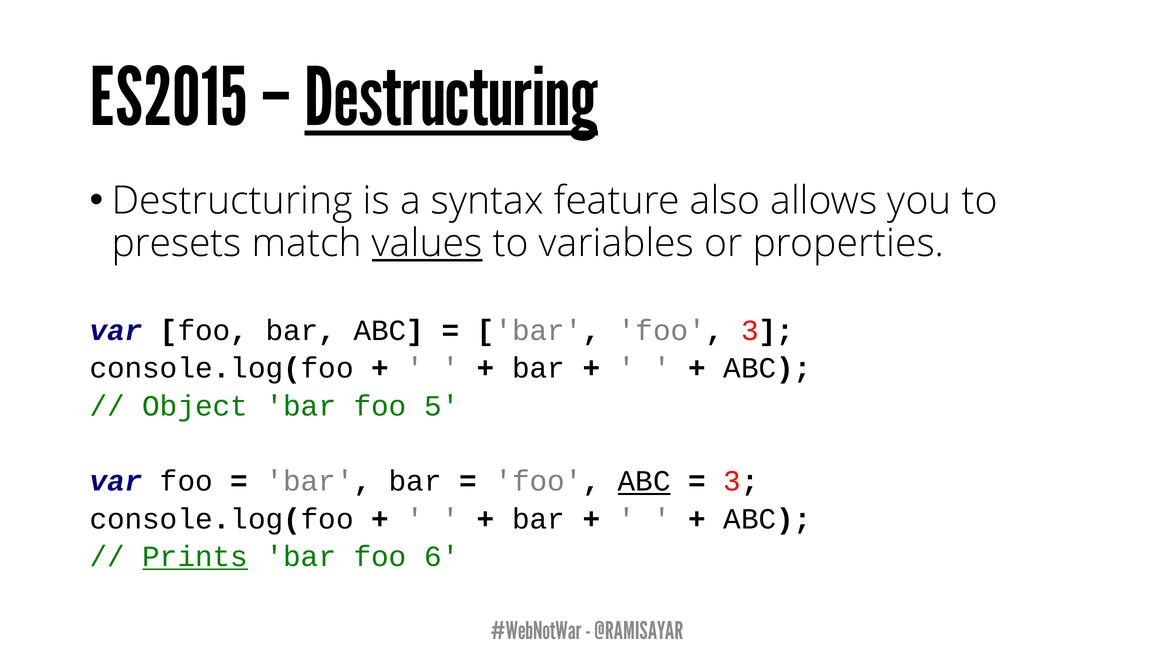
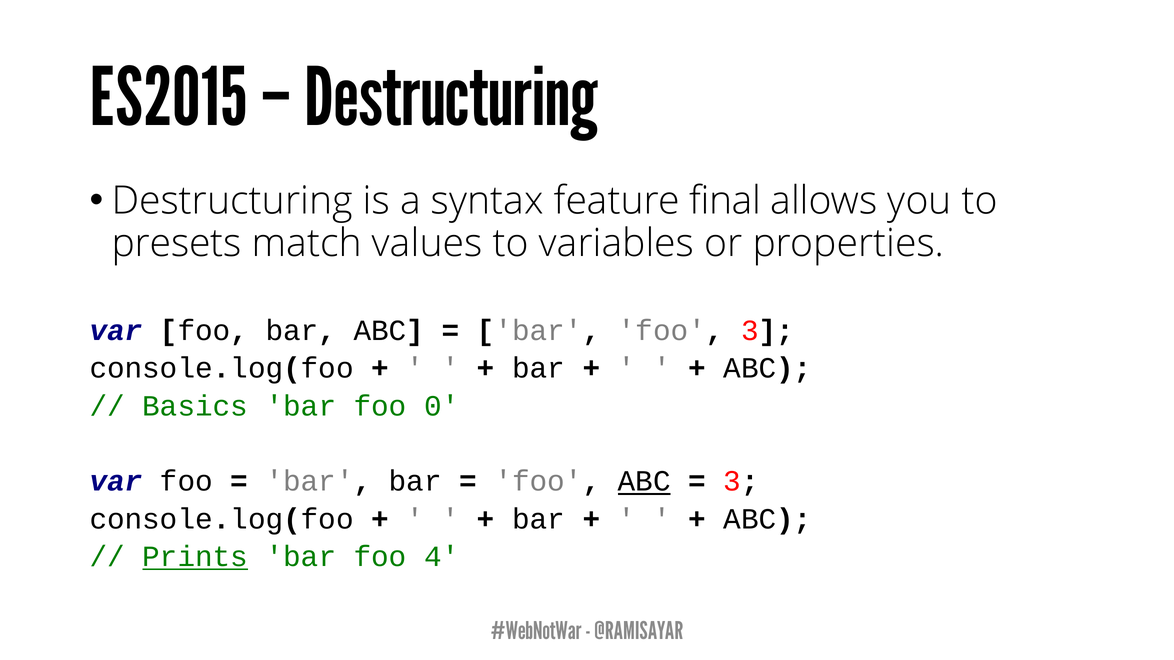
Destructuring at (451, 98) underline: present -> none
also: also -> final
values underline: present -> none
Object: Object -> Basics
5: 5 -> 0
6: 6 -> 4
